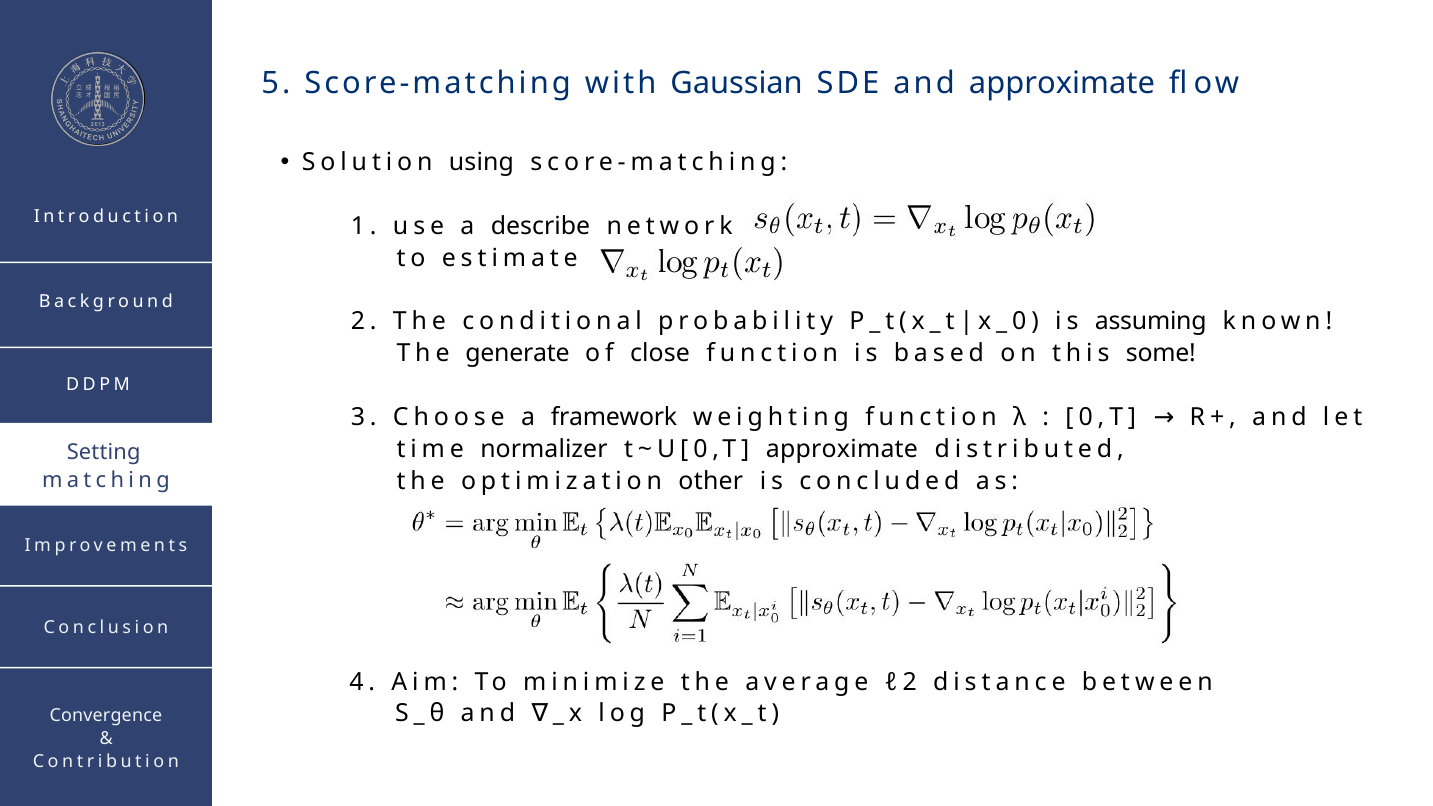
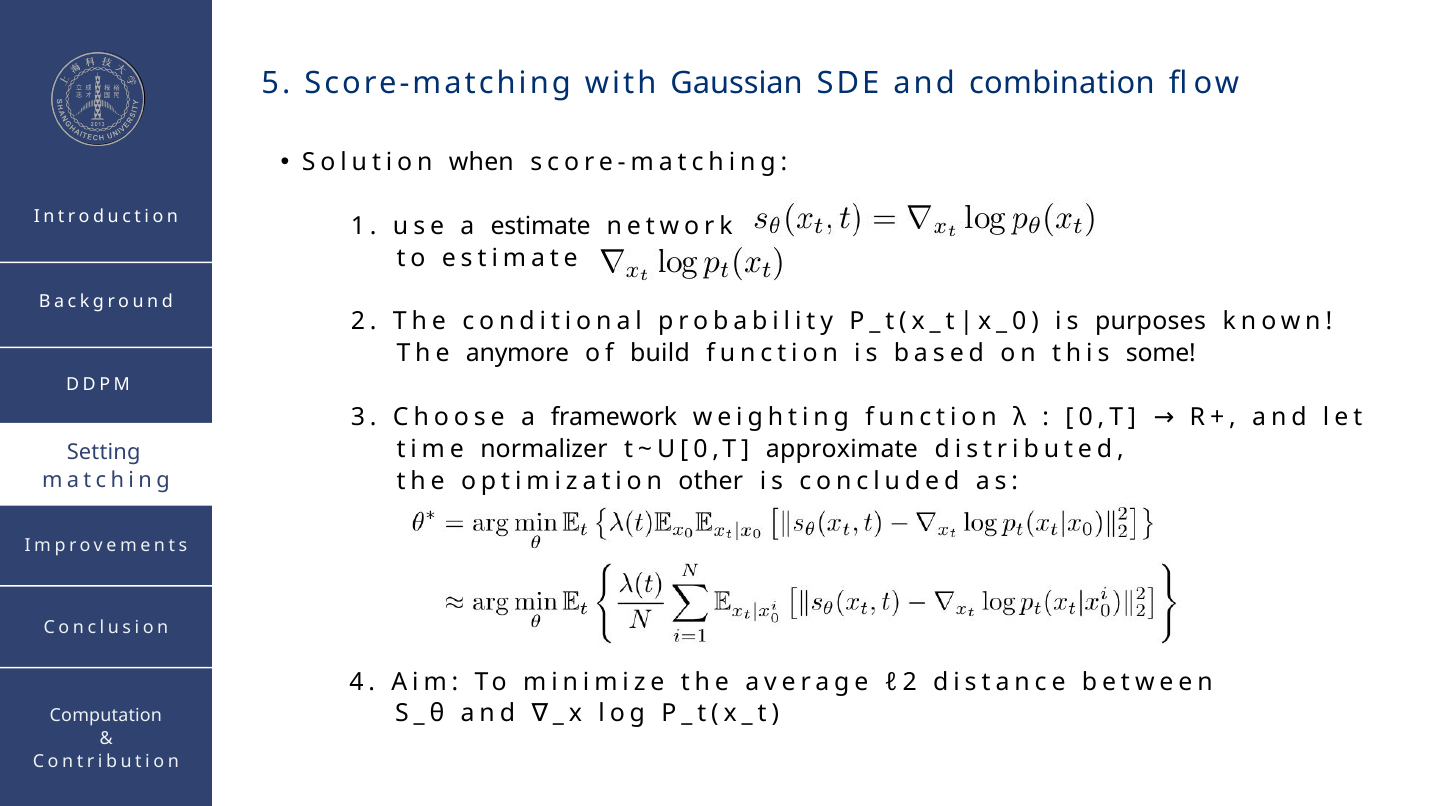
and approximate: approximate -> combination
using: using -> when
a describe: describe -> estimate
assuming: assuming -> purposes
generate: generate -> anymore
close: close -> build
Convergence: Convergence -> Computation
